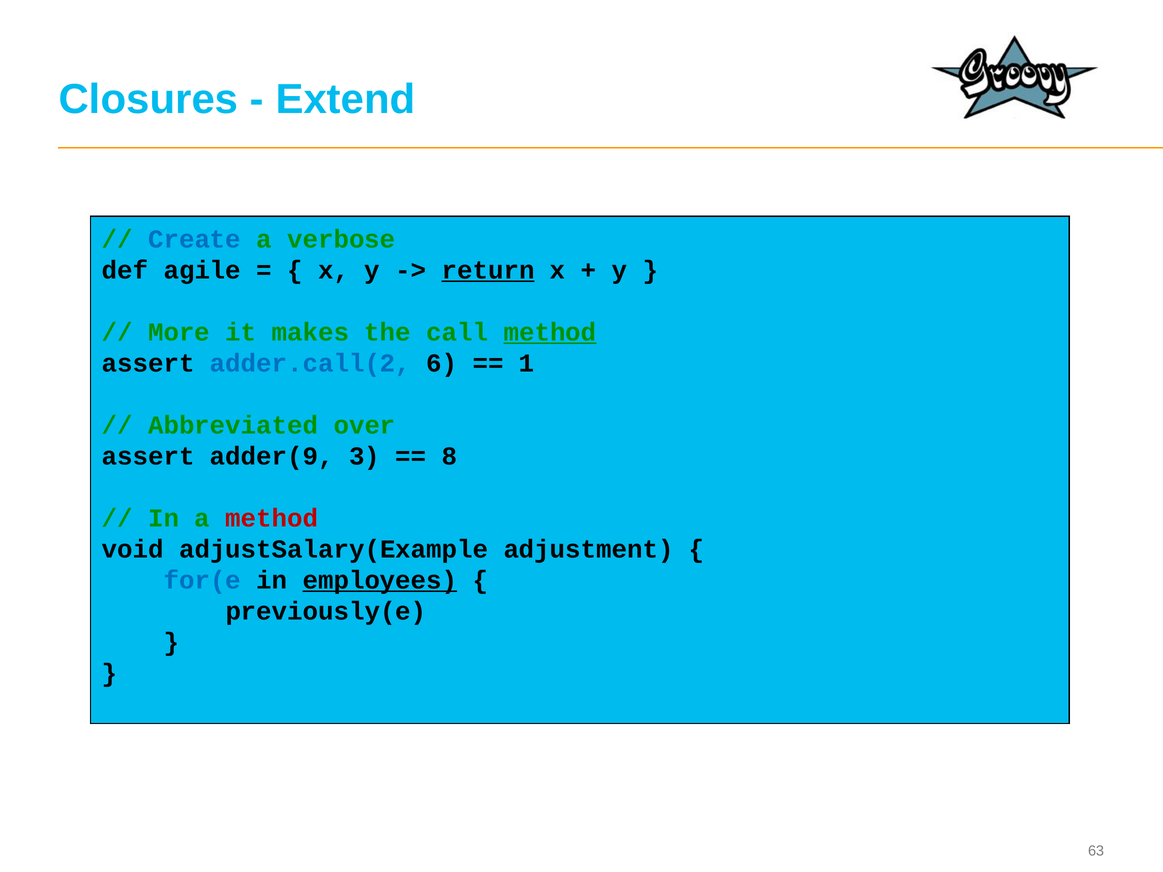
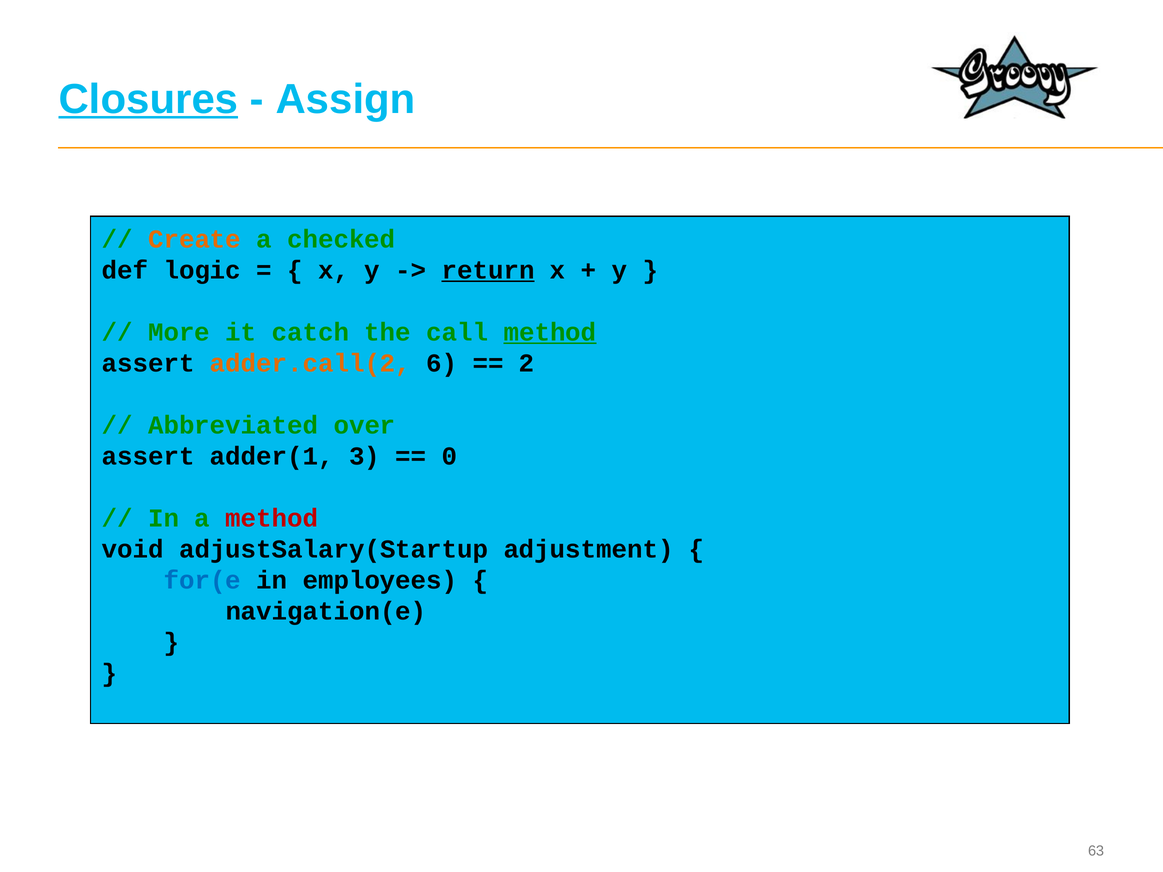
Closures underline: none -> present
Extend: Extend -> Assign
Create colour: blue -> orange
verbose: verbose -> checked
agile: agile -> logic
makes: makes -> catch
adder.call(2 colour: blue -> orange
1: 1 -> 2
adder(9: adder(9 -> adder(1
8: 8 -> 0
adjustSalary(Example: adjustSalary(Example -> adjustSalary(Startup
employees underline: present -> none
previously(e: previously(e -> navigation(e
